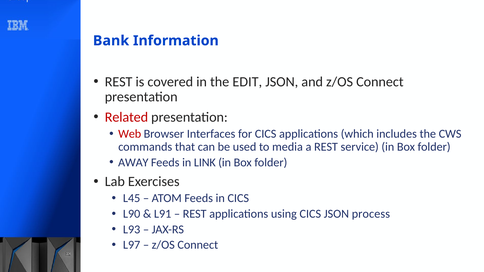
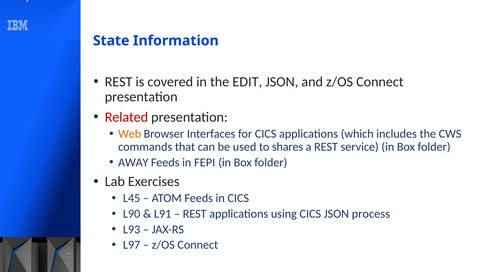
Bank: Bank -> State
Web colour: red -> orange
media: media -> shares
LINK: LINK -> FEPI
